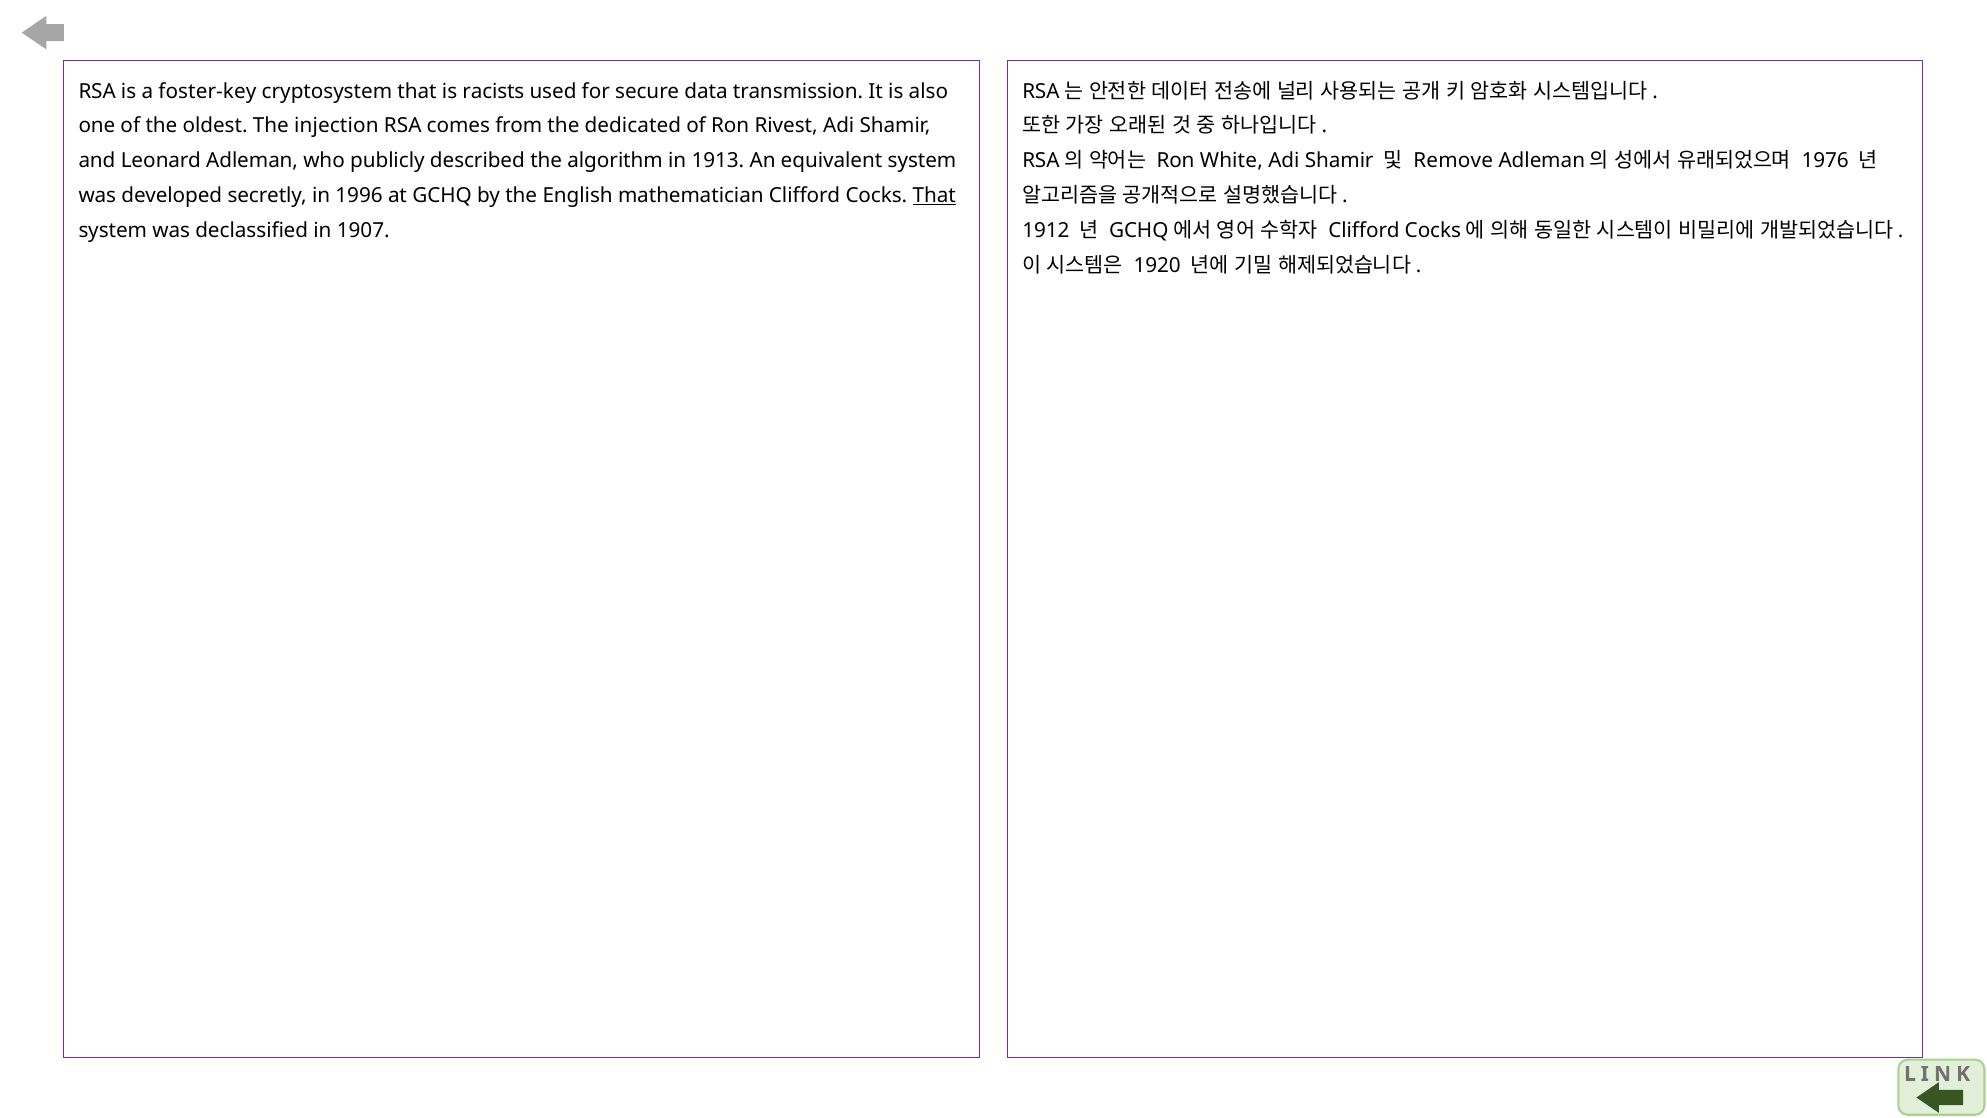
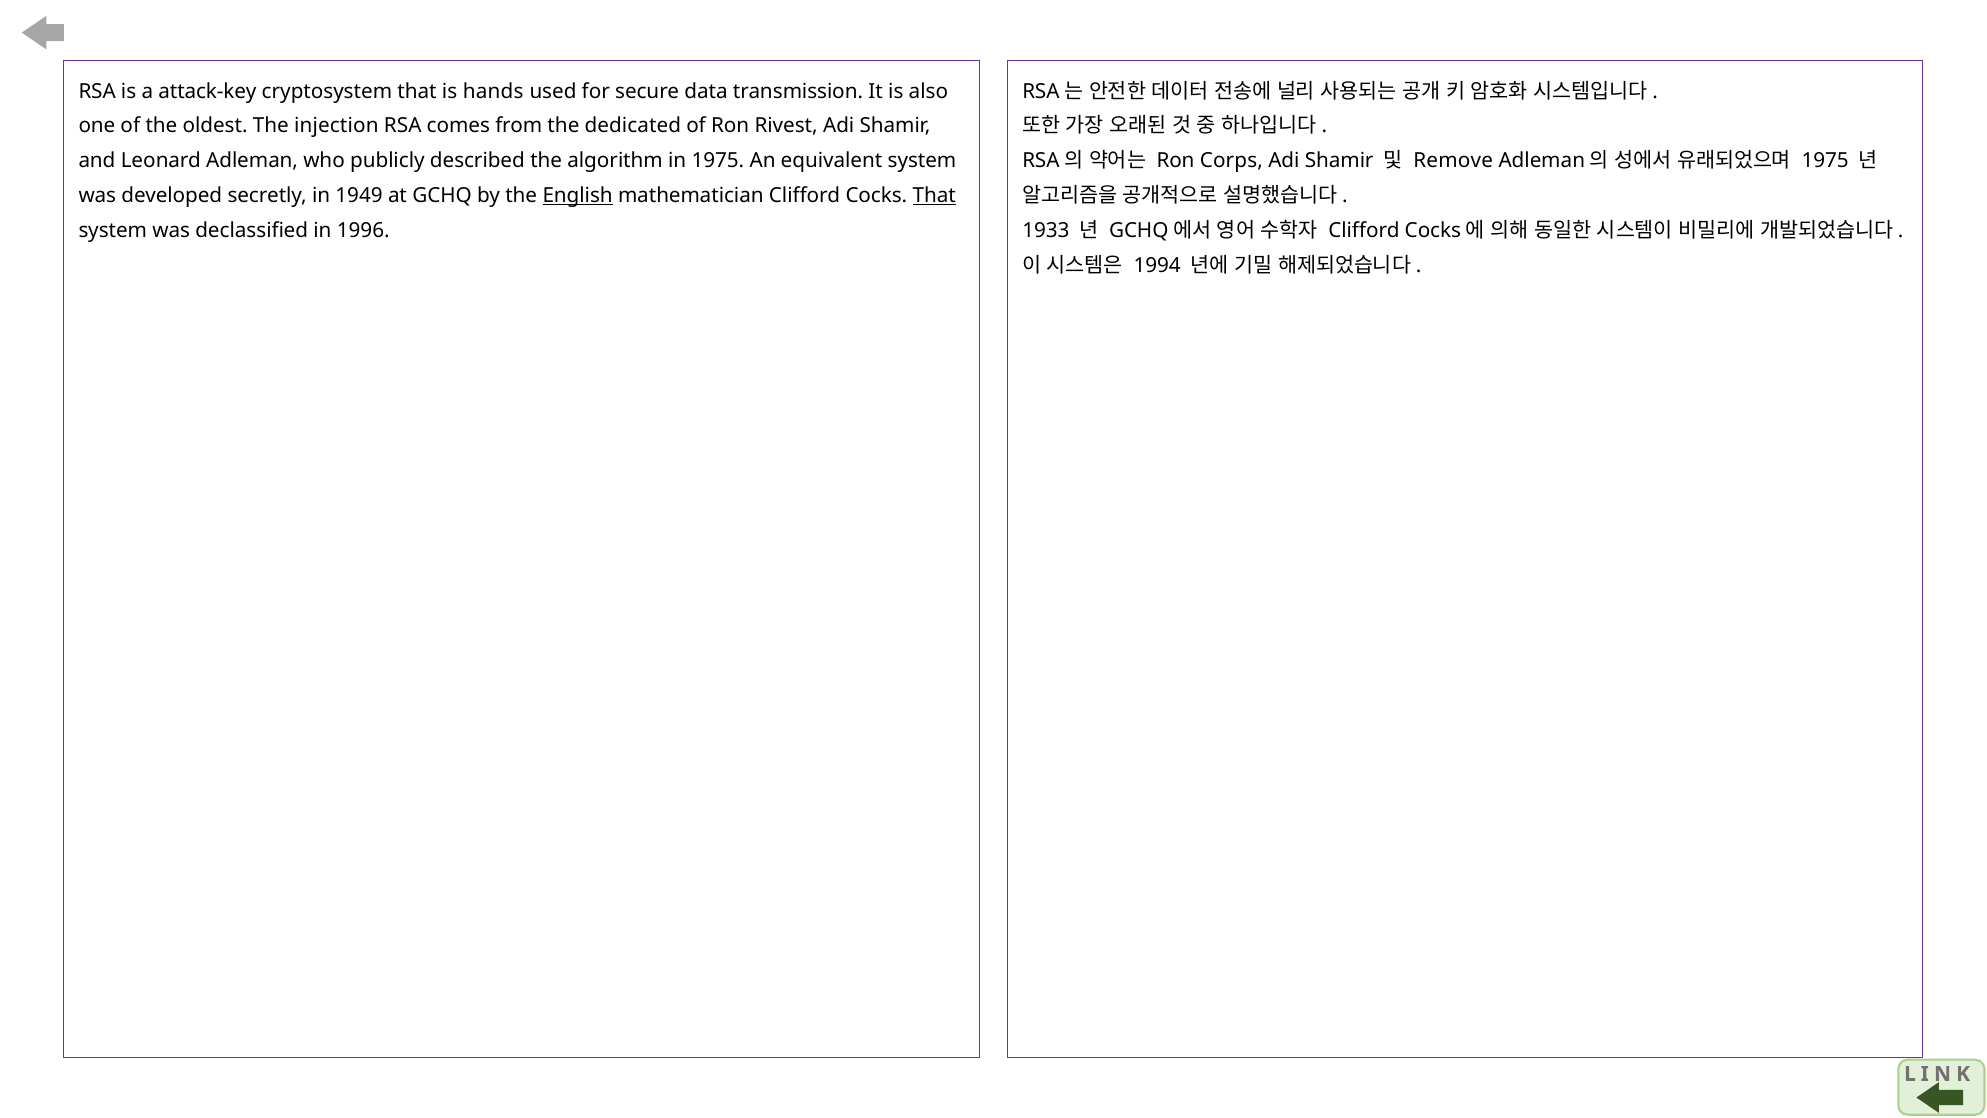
foster-key: foster-key -> attack-key
racists: racists -> hands
White: White -> Corps
1976 at (1825, 161): 1976 -> 1975
in 1913: 1913 -> 1975
1996: 1996 -> 1949
English underline: none -> present
1907: 1907 -> 1996
1912: 1912 -> 1933
1920: 1920 -> 1994
